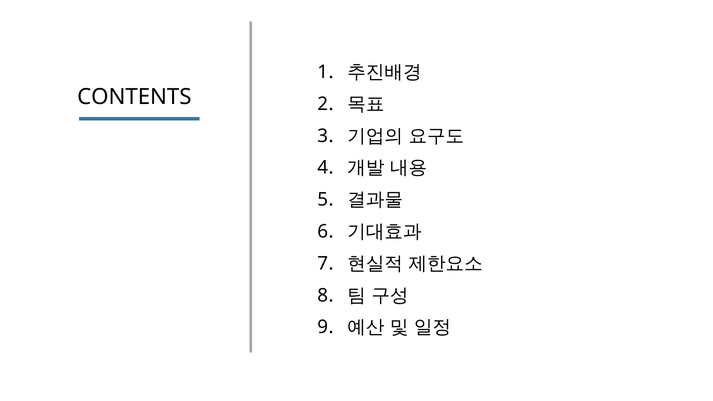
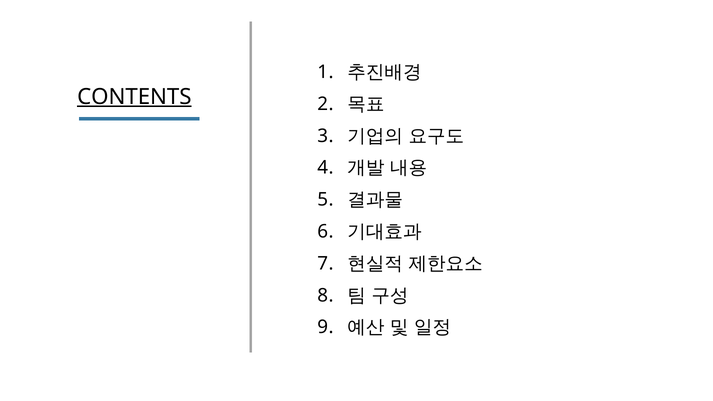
CONTENTS underline: none -> present
